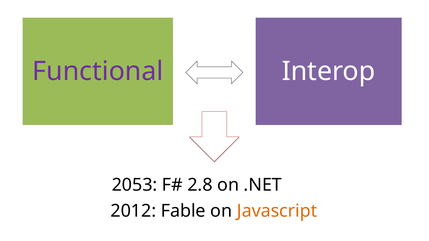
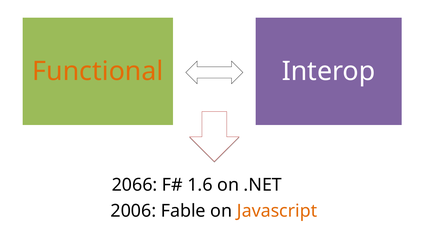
Functional colour: purple -> orange
2053: 2053 -> 2066
2.8: 2.8 -> 1.6
2012: 2012 -> 2006
